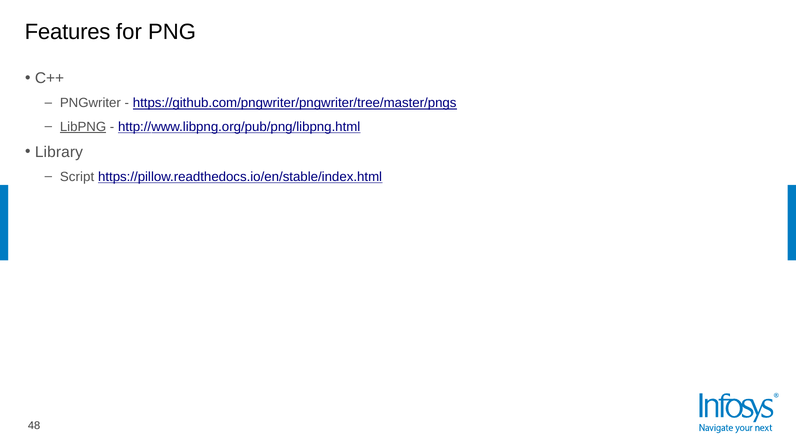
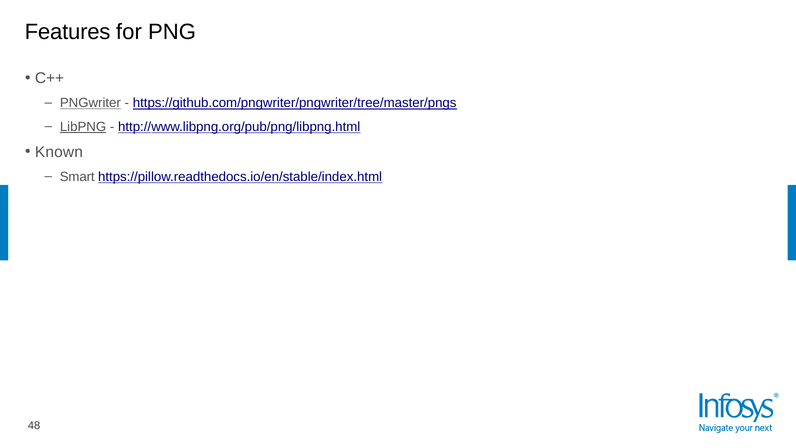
PNGwriter underline: none -> present
Library: Library -> Known
Script: Script -> Smart
